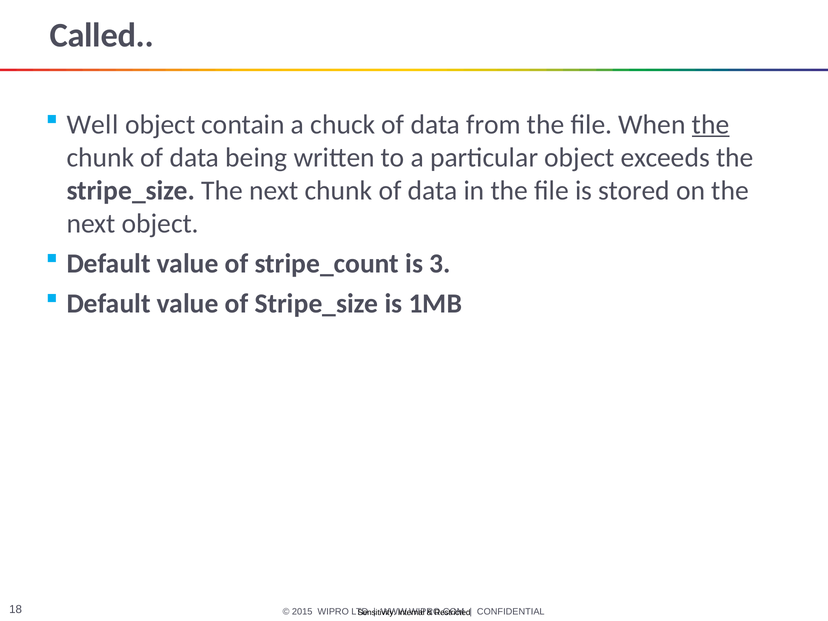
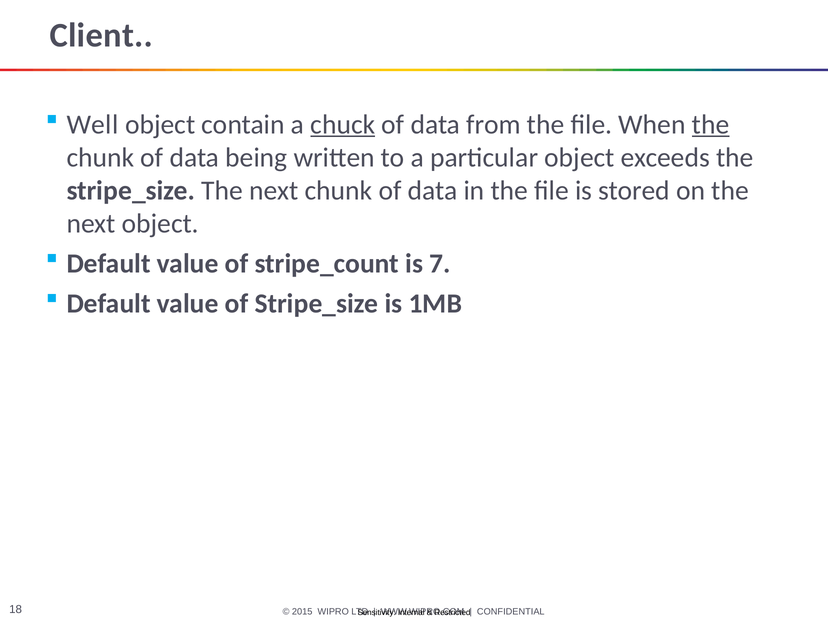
Called: Called -> Client
chuck underline: none -> present
3: 3 -> 7
